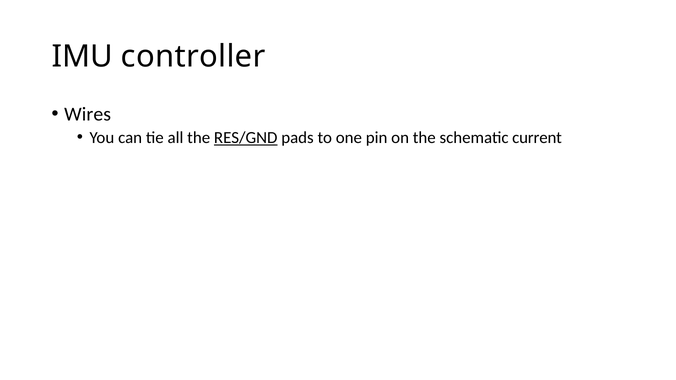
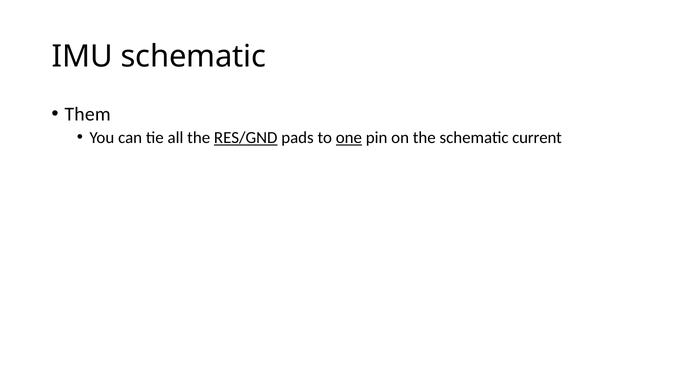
IMU controller: controller -> schematic
Wires: Wires -> Them
one underline: none -> present
